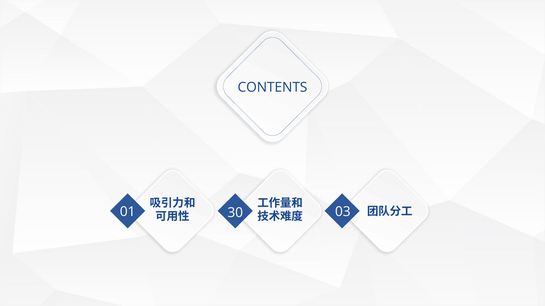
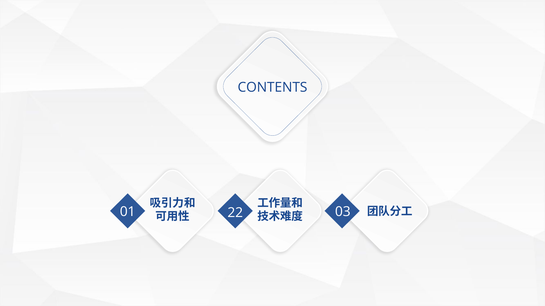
30: 30 -> 22
